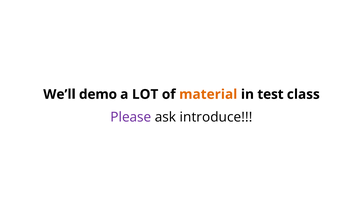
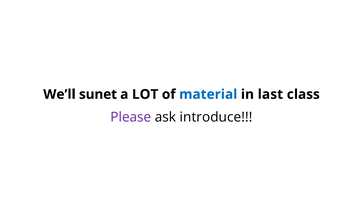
demo: demo -> sunet
material colour: orange -> blue
test: test -> last
